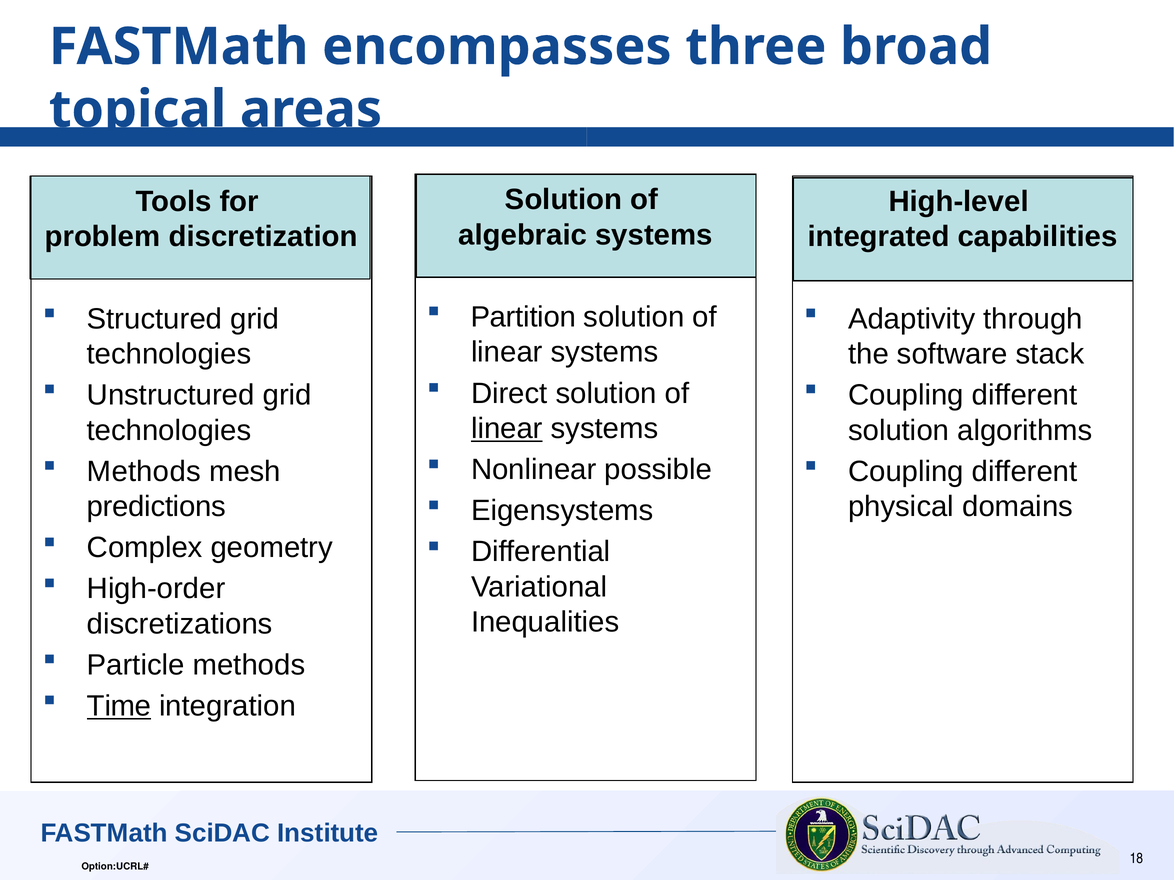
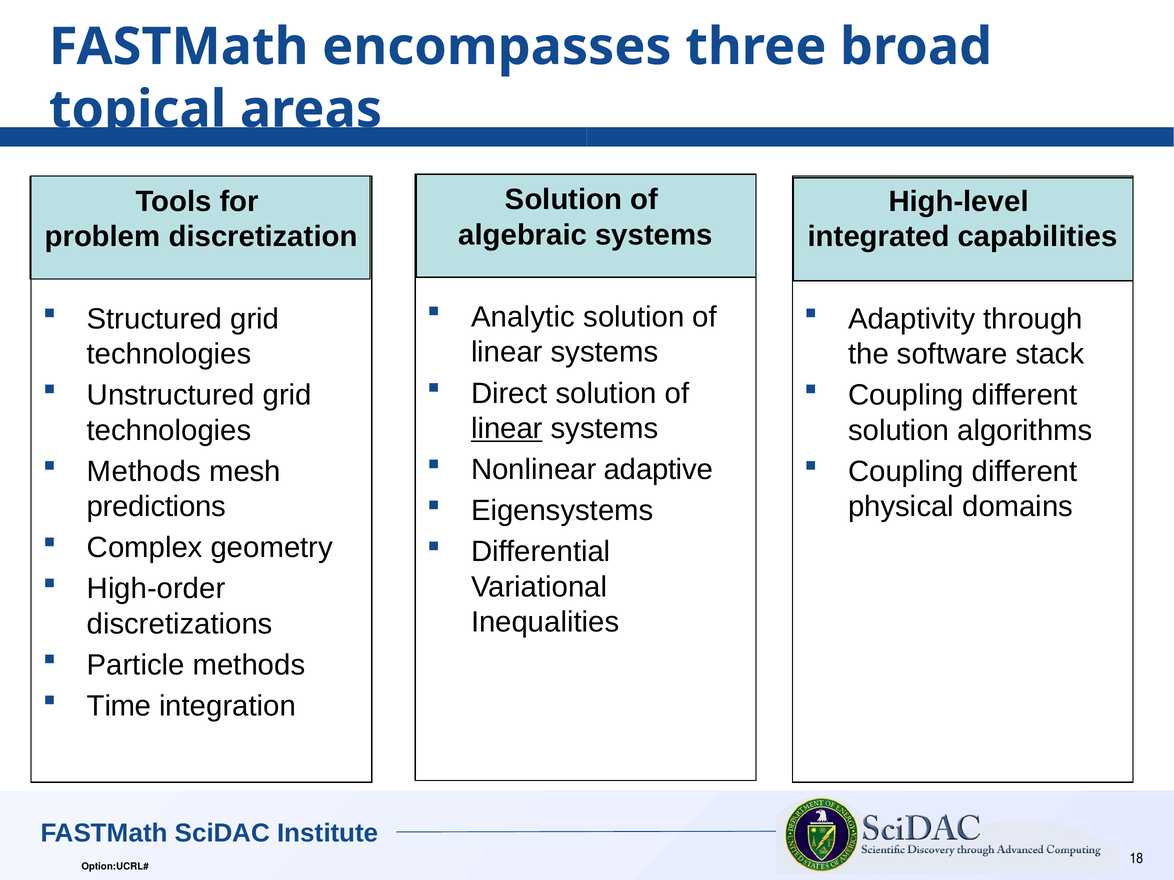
Partition: Partition -> Analytic
possible: possible -> adaptive
Time underline: present -> none
